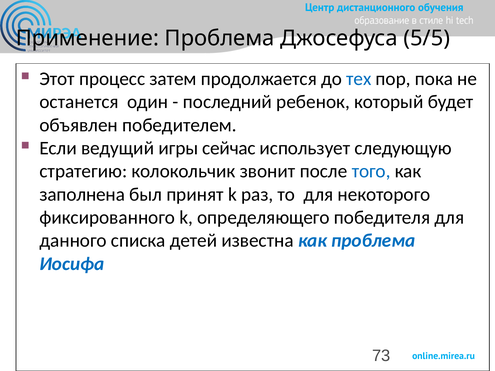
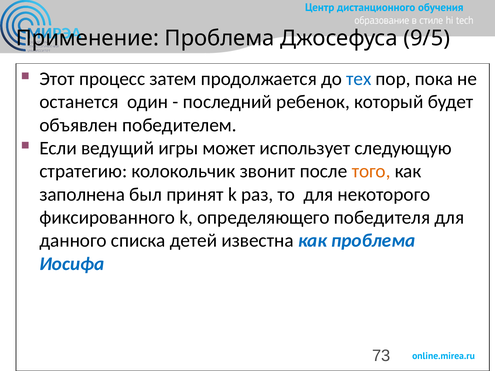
5/5: 5/5 -> 9/5
сейчас: сейчас -> может
того colour: blue -> orange
